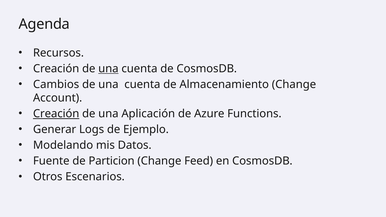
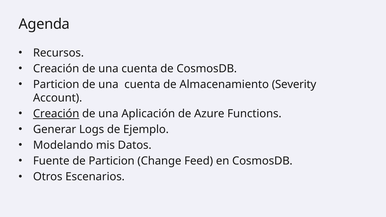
una at (108, 69) underline: present -> none
Cambios at (56, 84): Cambios -> Particion
Almacenamiento Change: Change -> Severity
